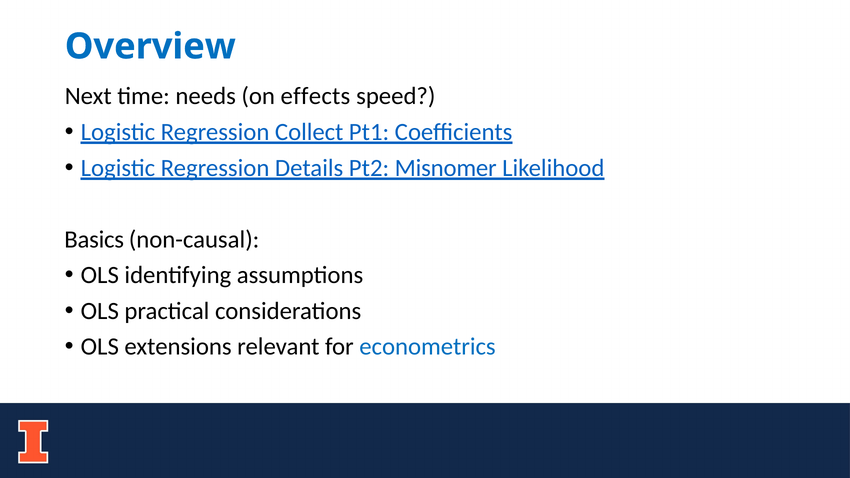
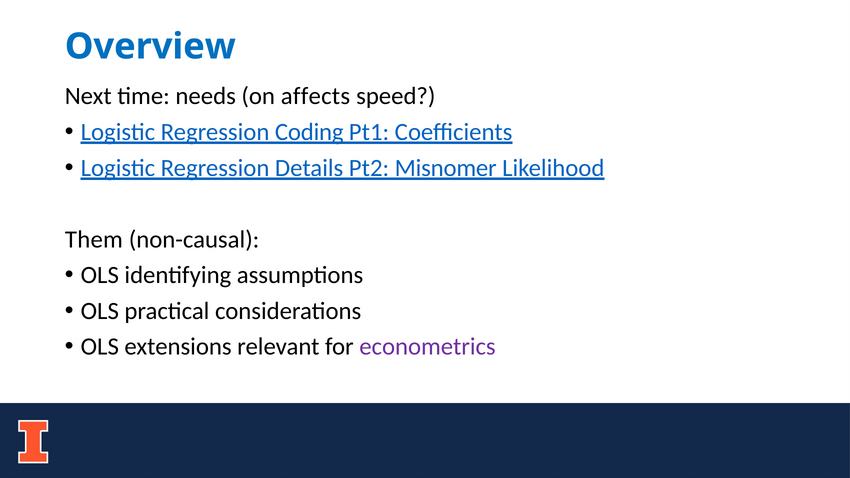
effects: effects -> affects
Collect: Collect -> Coding
Basics: Basics -> Them
econometrics colour: blue -> purple
